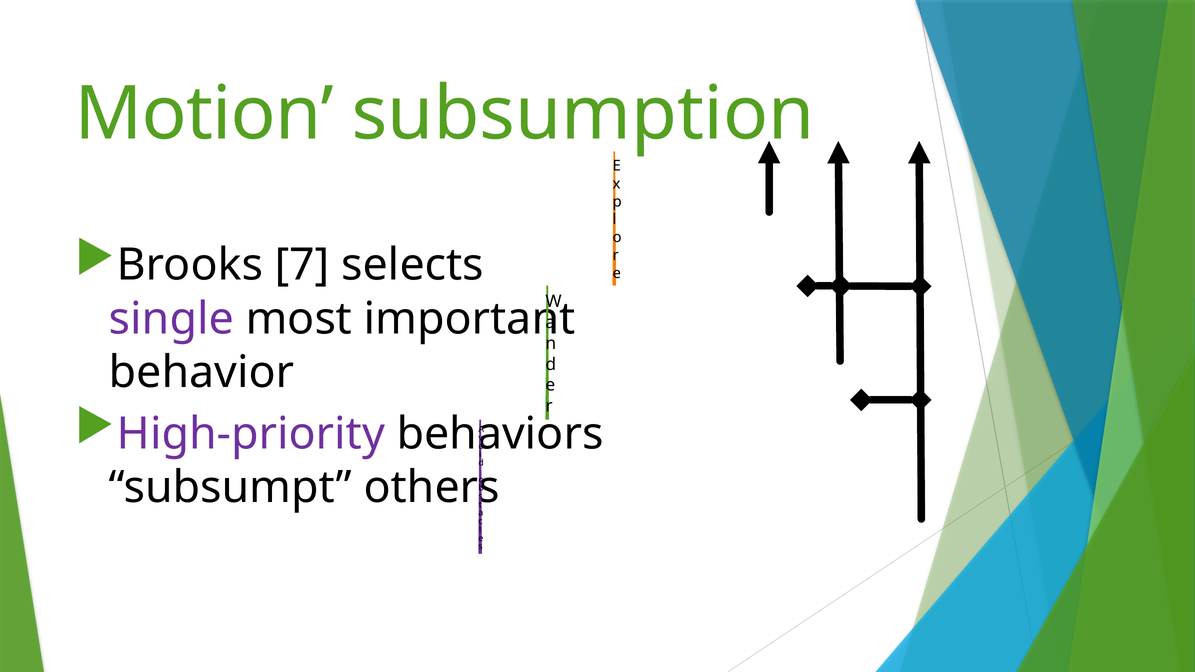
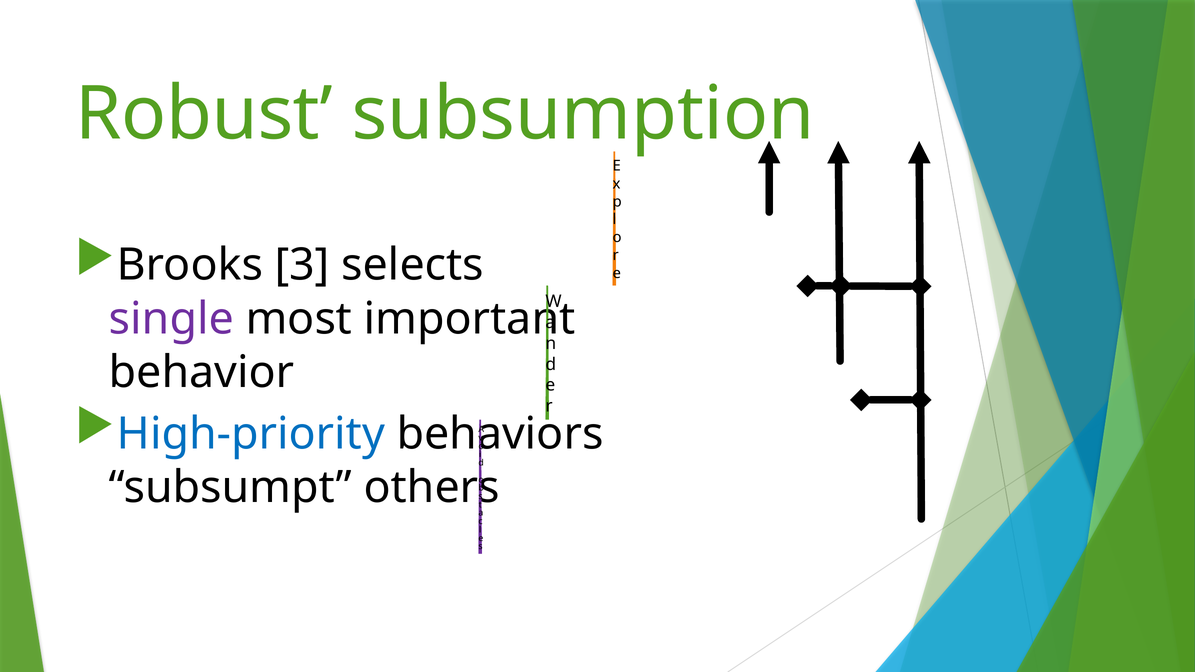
Motion: Motion -> Robust
7: 7 -> 3
High-priority colour: purple -> blue
